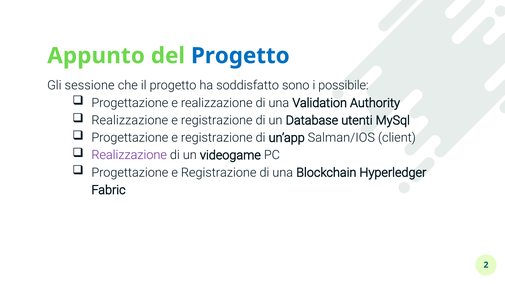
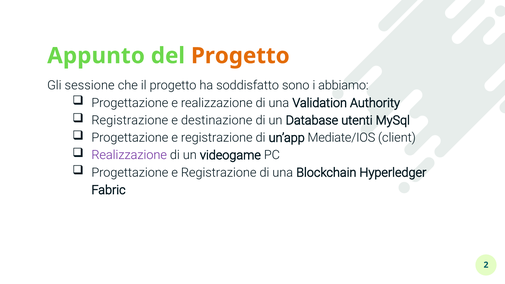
Progetto at (240, 56) colour: blue -> orange
possibile: possibile -> abbiamo
Realizzazione at (130, 120): Realizzazione -> Registrazione
registrazione at (217, 120): registrazione -> destinazione
Salman/IOS: Salman/IOS -> Mediate/IOS
